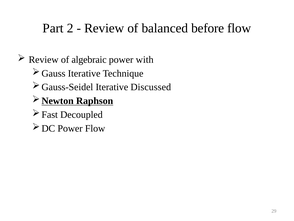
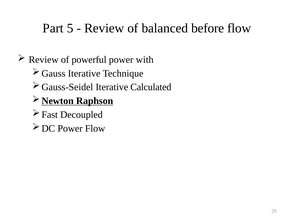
2: 2 -> 5
algebraic: algebraic -> powerful
Discussed: Discussed -> Calculated
